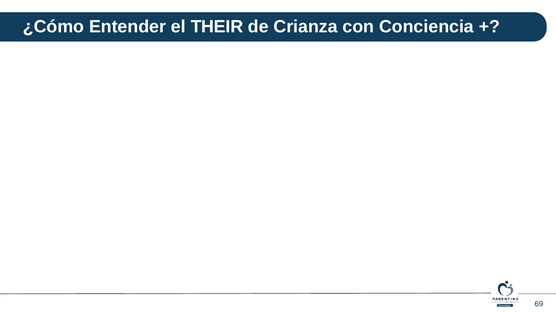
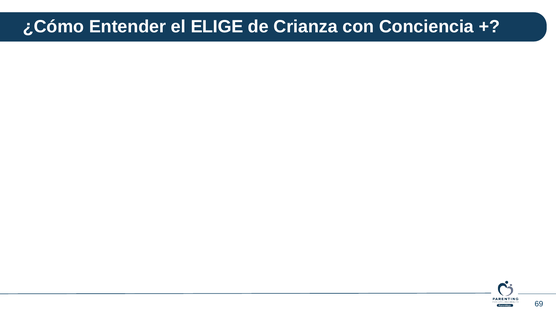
THEIR: THEIR -> ELIGE
